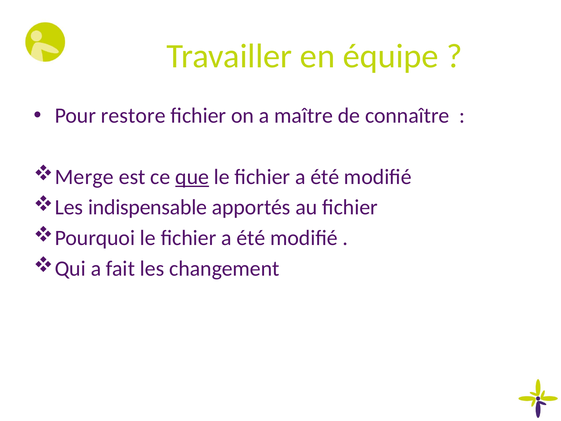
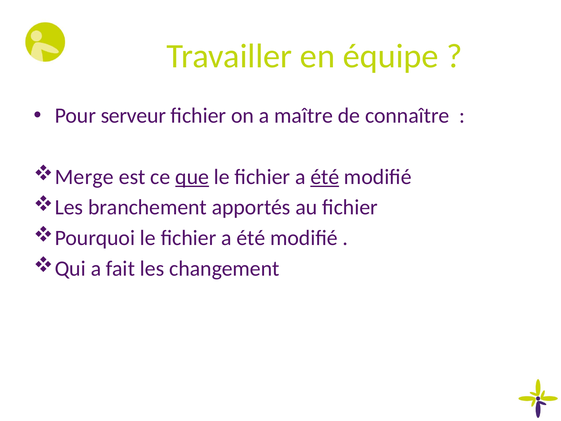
restore: restore -> serveur
été at (325, 177) underline: none -> present
indispensable: indispensable -> branchement
